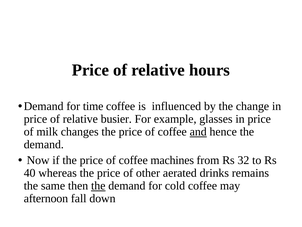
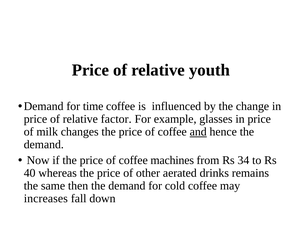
hours: hours -> youth
busier: busier -> factor
32: 32 -> 34
the at (98, 185) underline: present -> none
afternoon: afternoon -> increases
